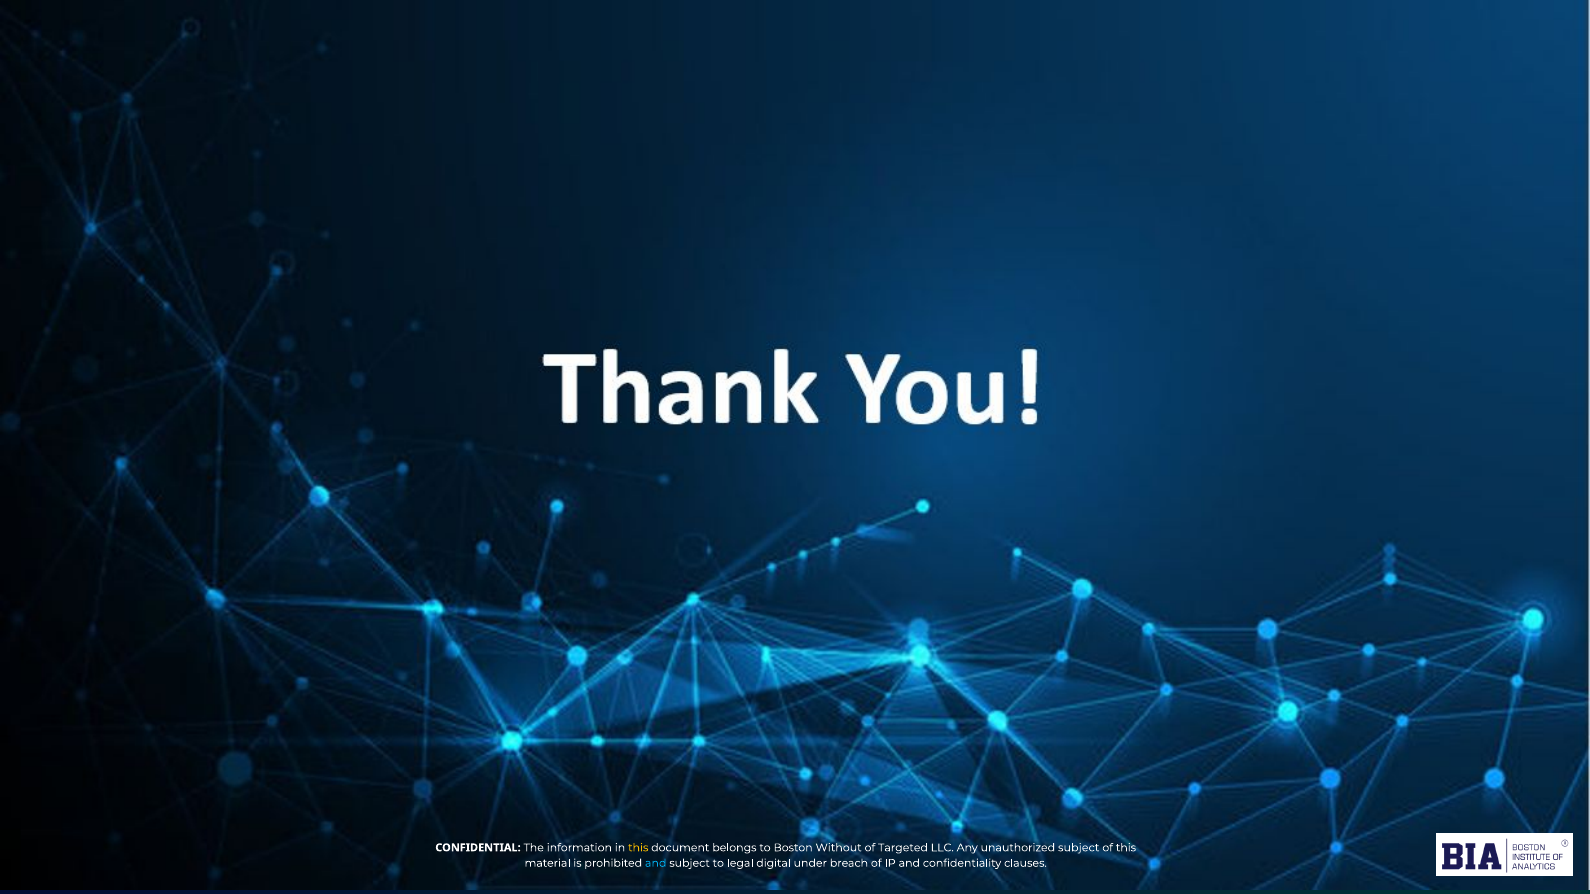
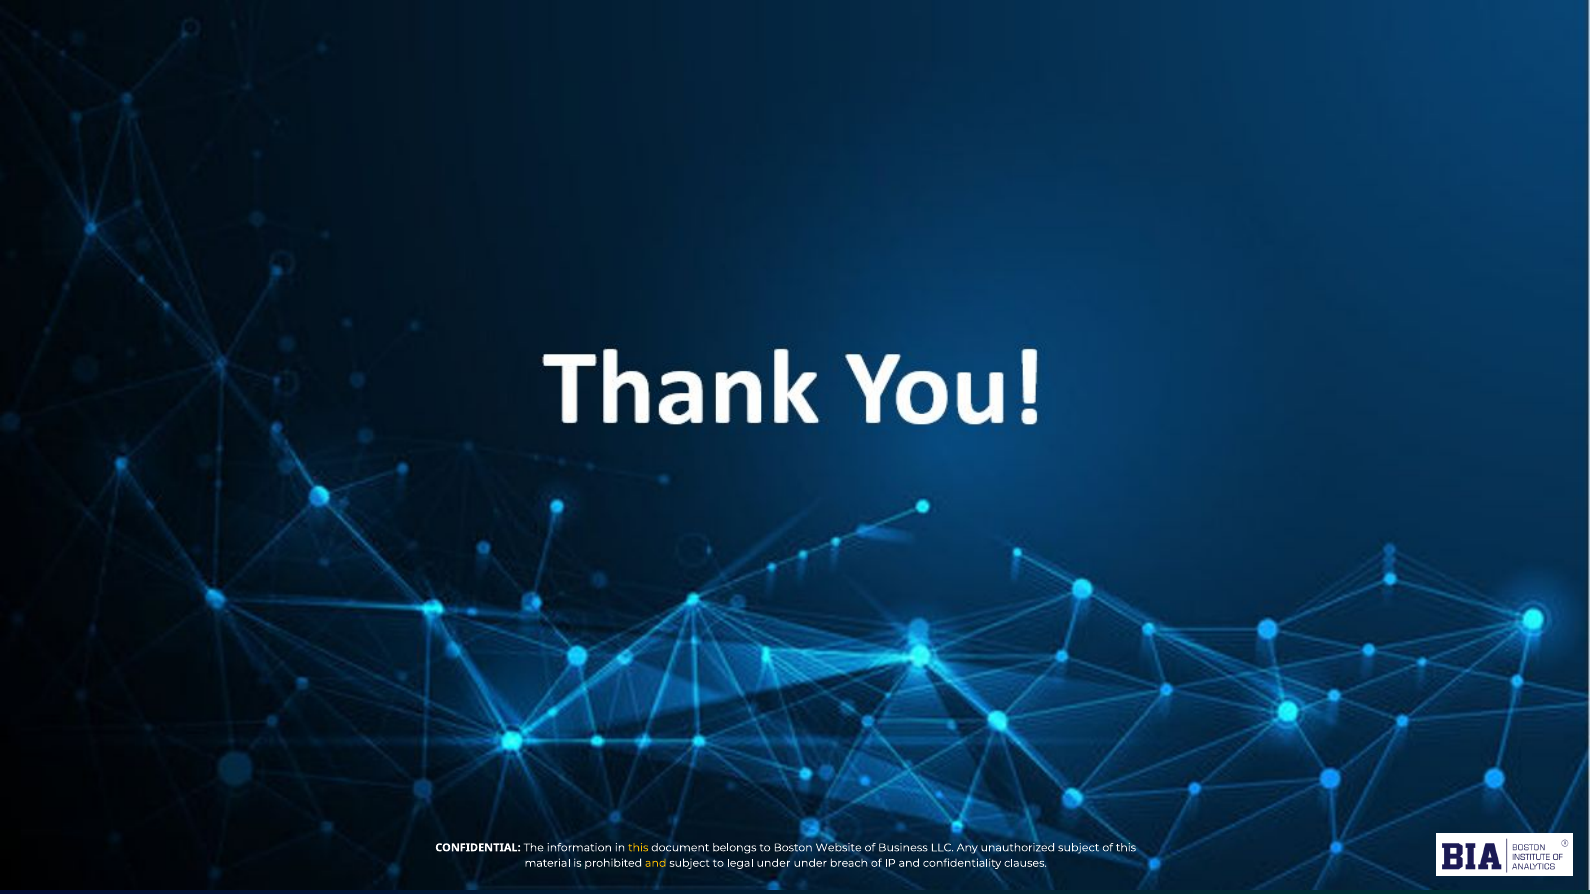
Without: Without -> Website
Targeted: Targeted -> Business
and at (656, 863) colour: light blue -> yellow
legal digital: digital -> under
